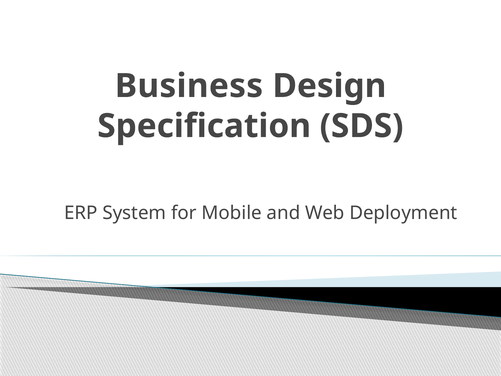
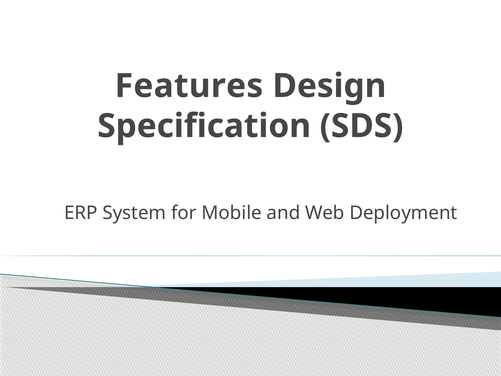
Business: Business -> Features
